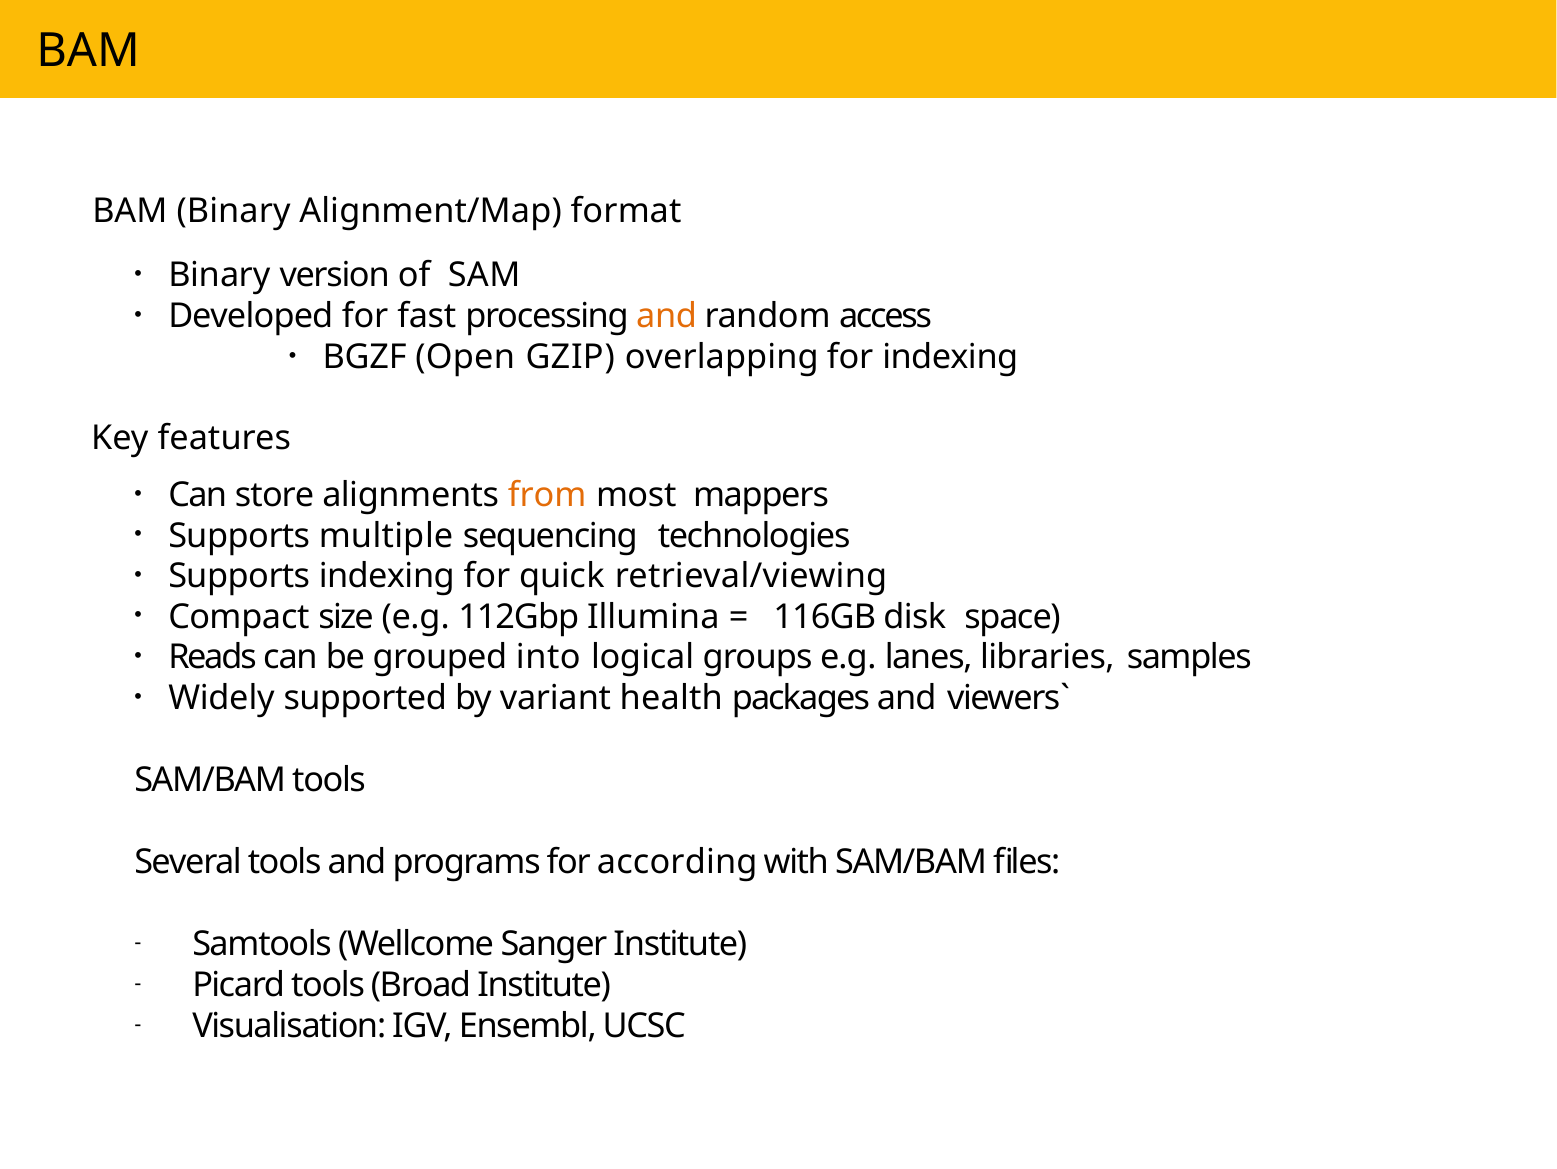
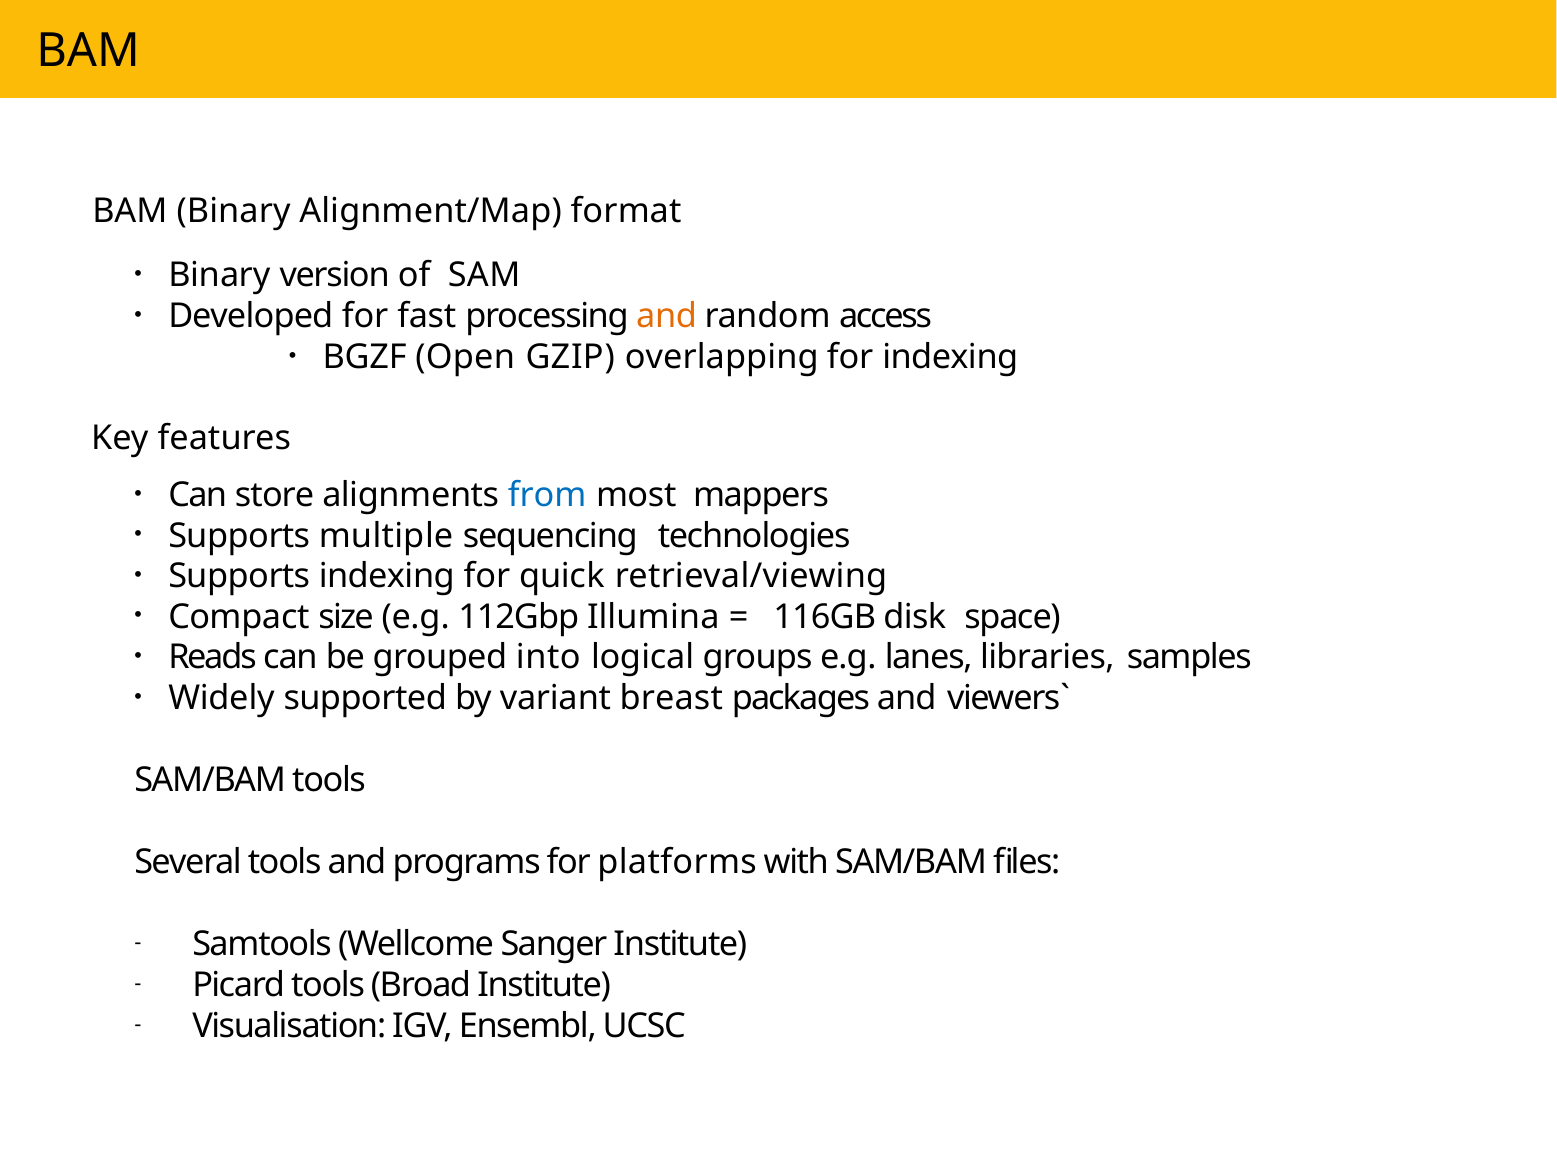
from colour: orange -> blue
health: health -> breast
according: according -> platforms
